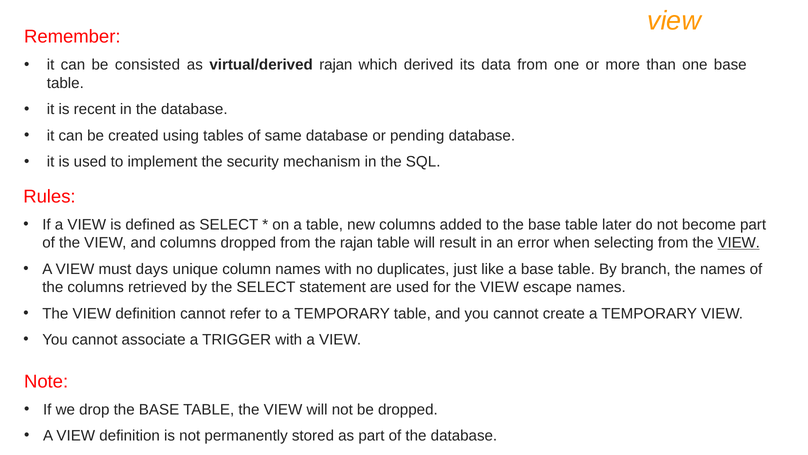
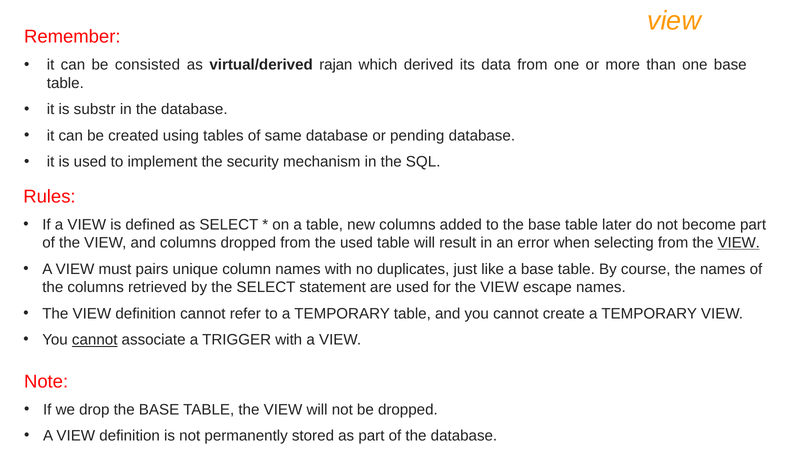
recent: recent -> substr
the rajan: rajan -> used
days: days -> pairs
branch: branch -> course
cannot at (95, 339) underline: none -> present
